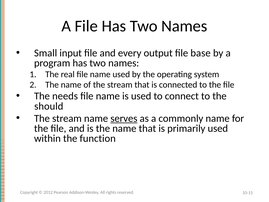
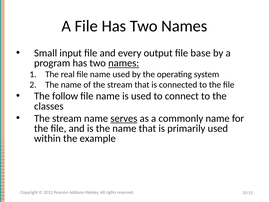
names at (124, 63) underline: none -> present
needs: needs -> follow
should: should -> classes
function: function -> example
